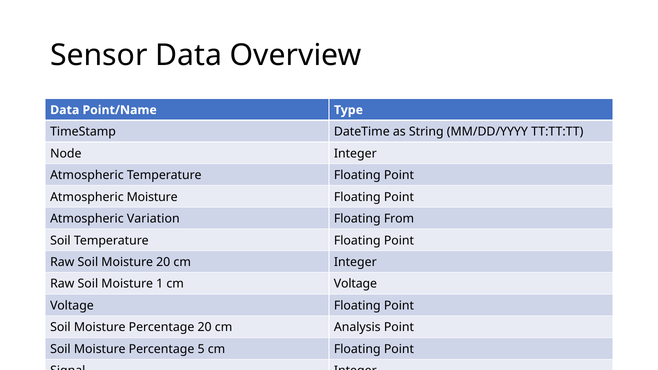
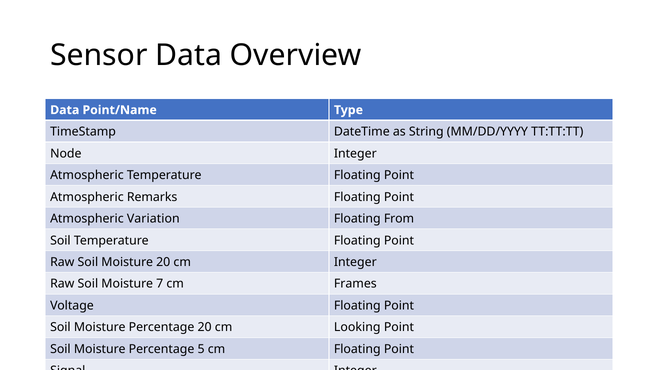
Atmospheric Moisture: Moisture -> Remarks
1: 1 -> 7
cm Voltage: Voltage -> Frames
Analysis: Analysis -> Looking
